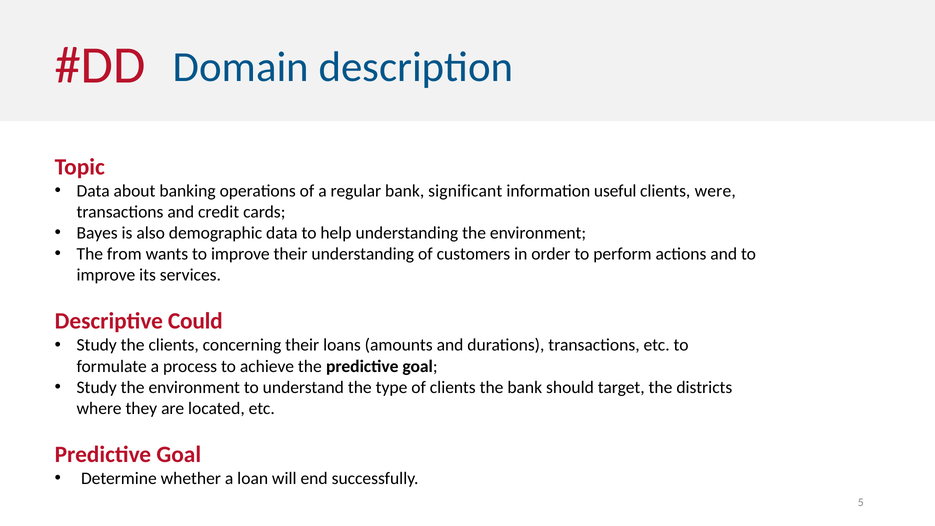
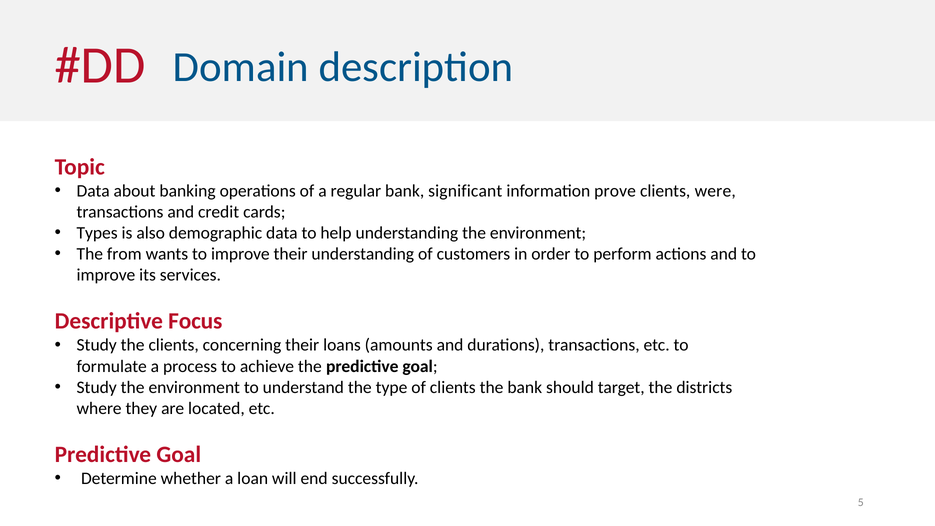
useful: useful -> prove
Bayes: Bayes -> Types
Could: Could -> Focus
